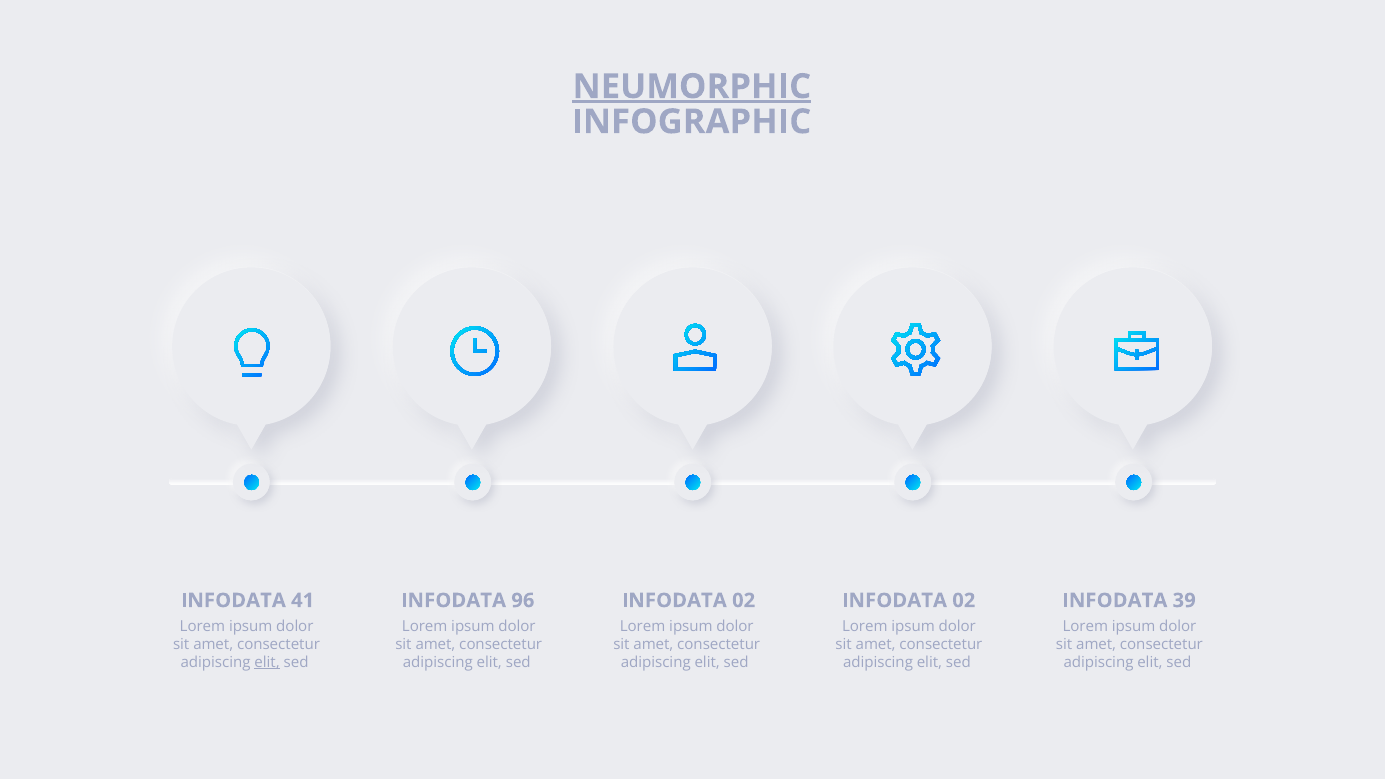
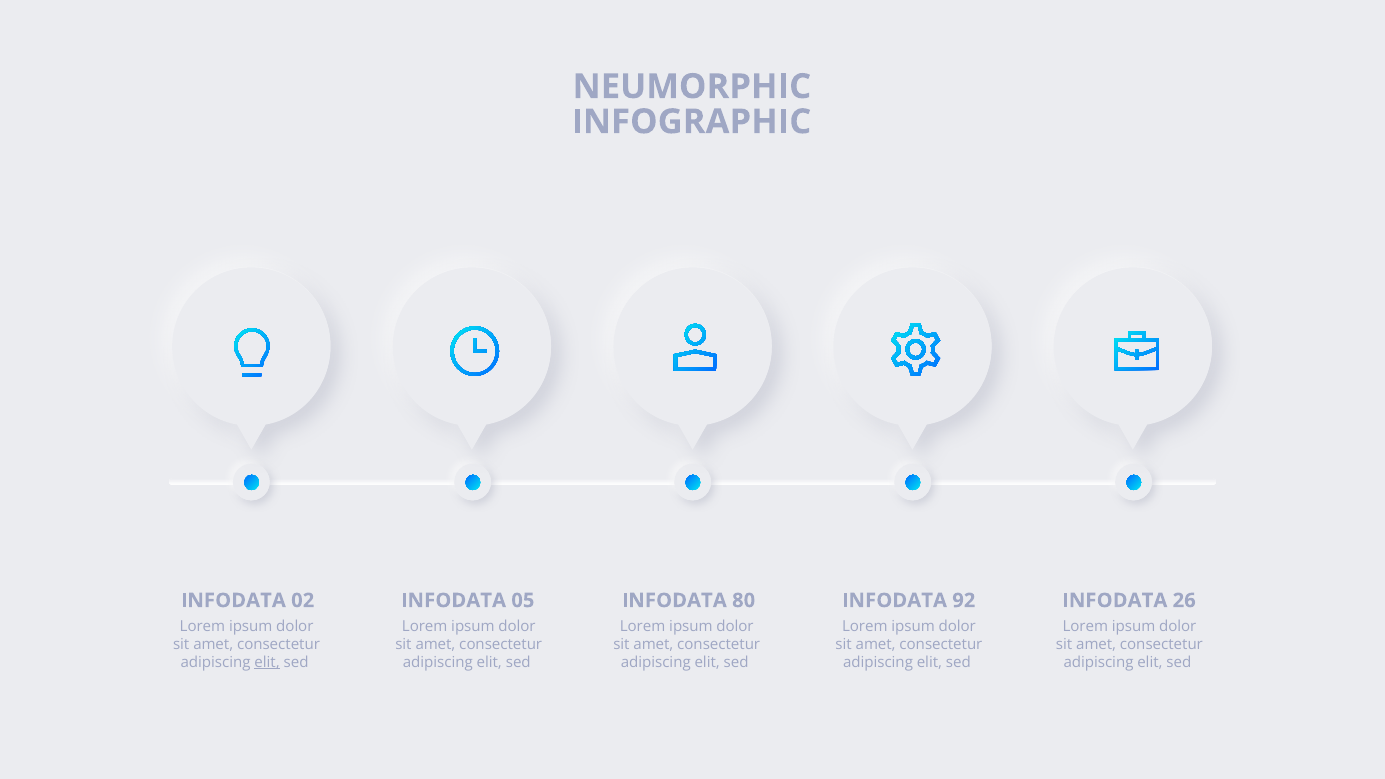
NEUMORPHIC underline: present -> none
41: 41 -> 02
96: 96 -> 05
02 at (744, 601): 02 -> 80
02 at (964, 601): 02 -> 92
39: 39 -> 26
